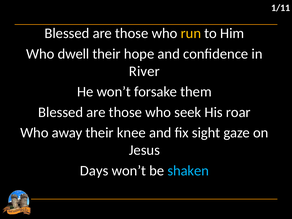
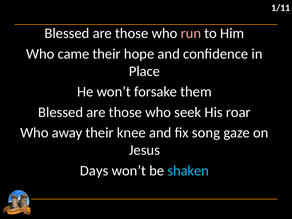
run colour: yellow -> pink
dwell: dwell -> came
River: River -> Place
sight: sight -> song
